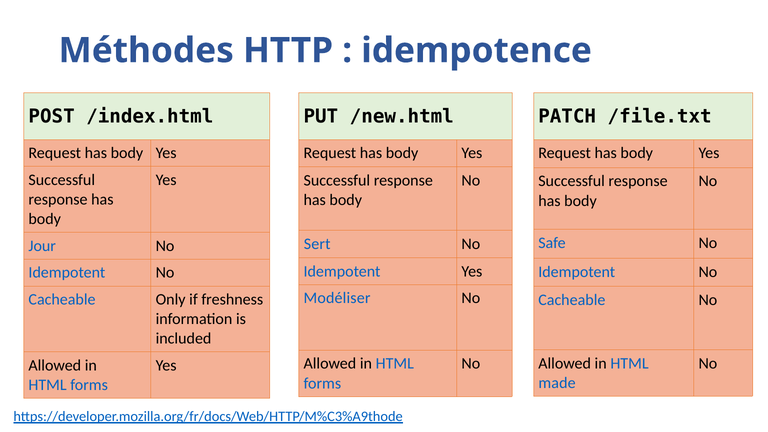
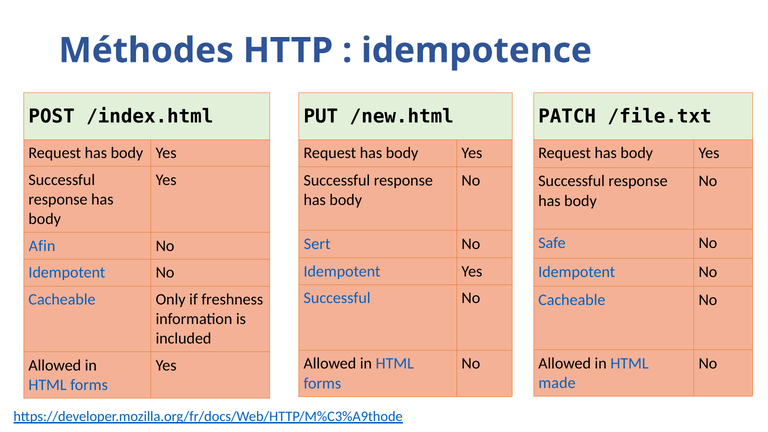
Jour: Jour -> Afin
Modéliser at (337, 298): Modéliser -> Successful
